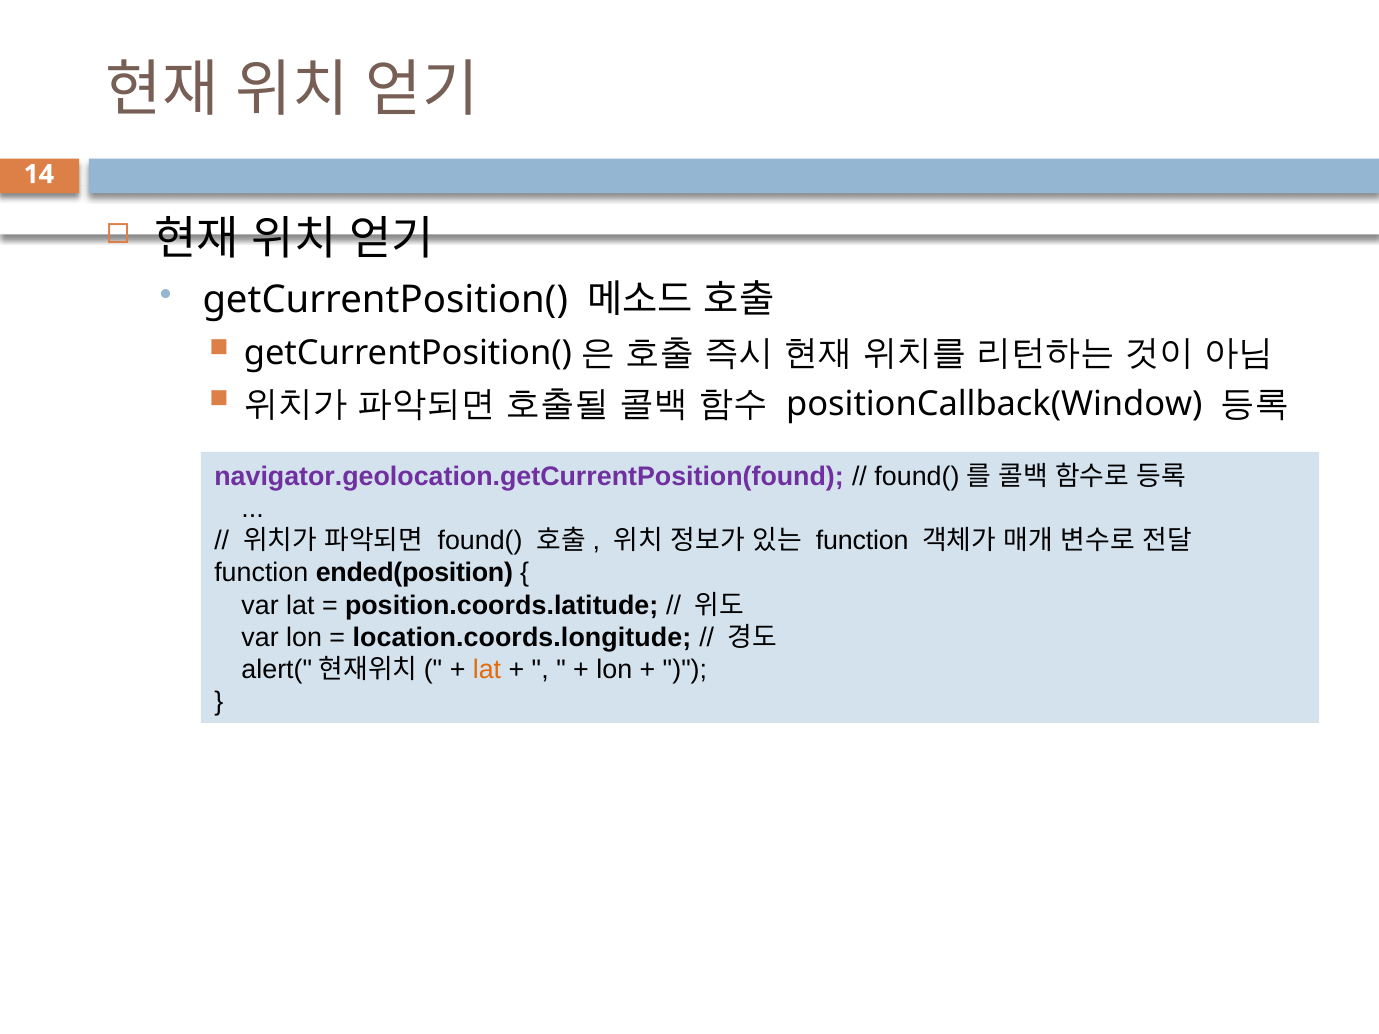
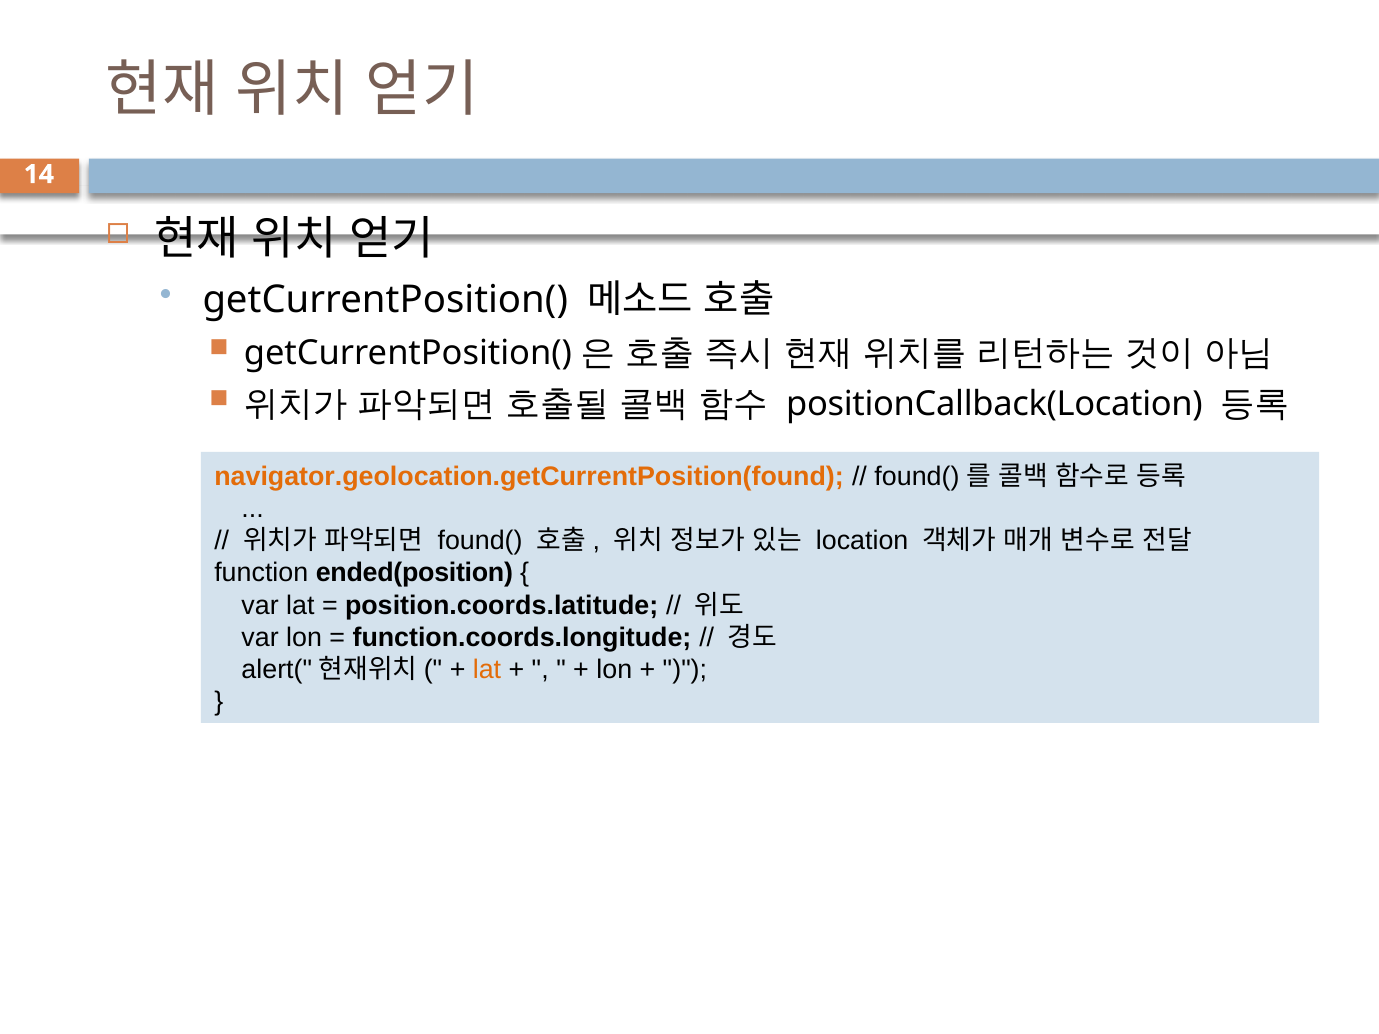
positionCallback(Window: positionCallback(Window -> positionCallback(Location
navigator.geolocation.getCurrentPosition(found colour: purple -> orange
function at (862, 541): function -> location
location.coords.longitude: location.coords.longitude -> function.coords.longitude
